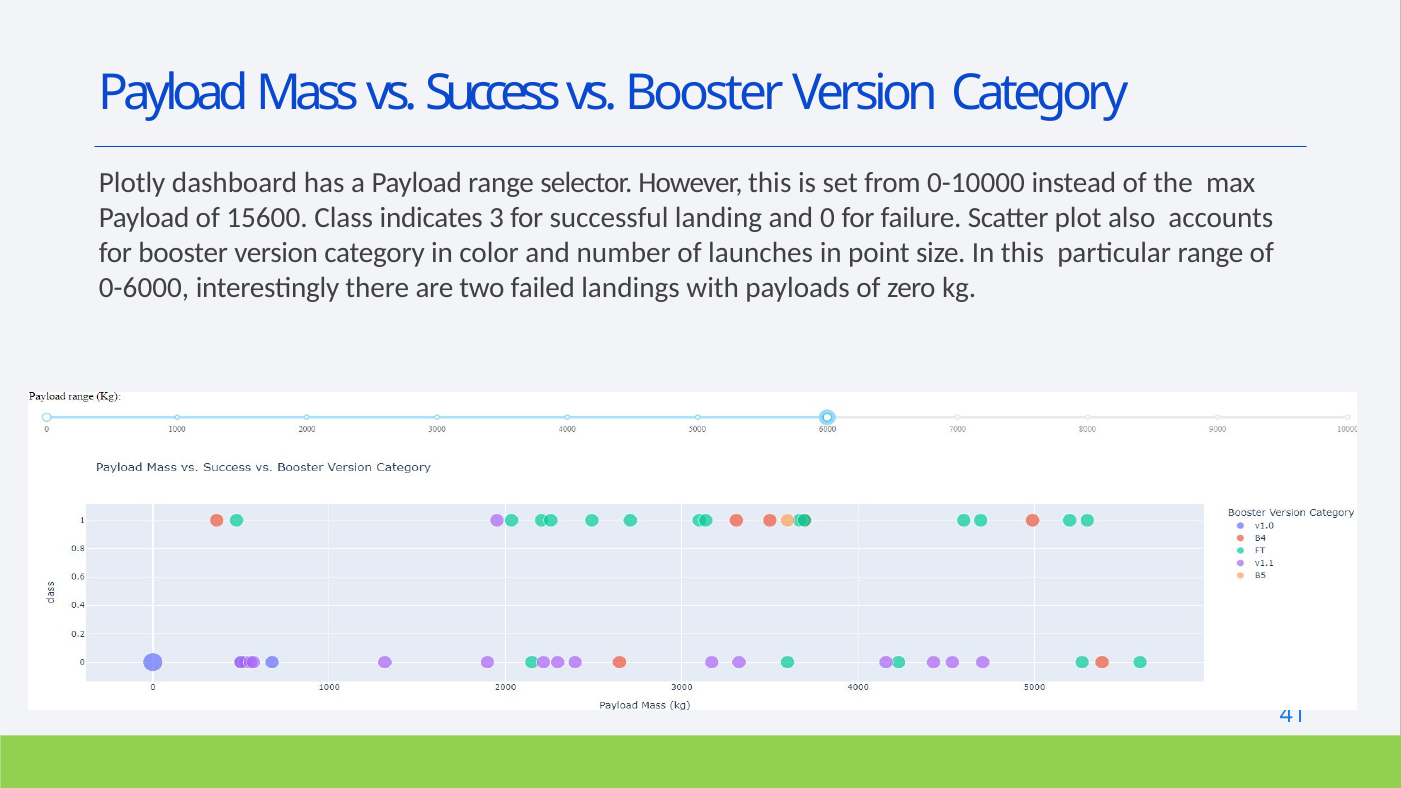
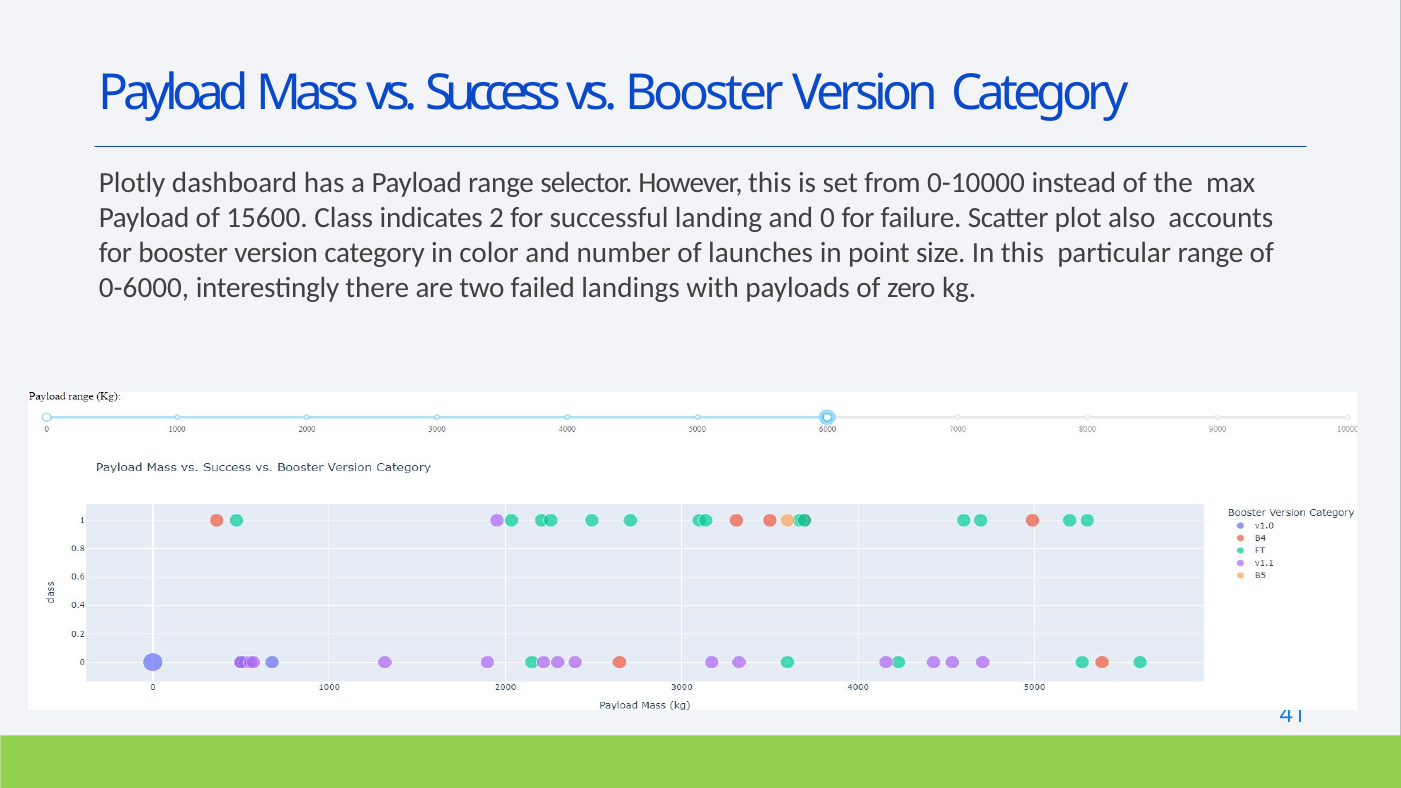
3: 3 -> 2
